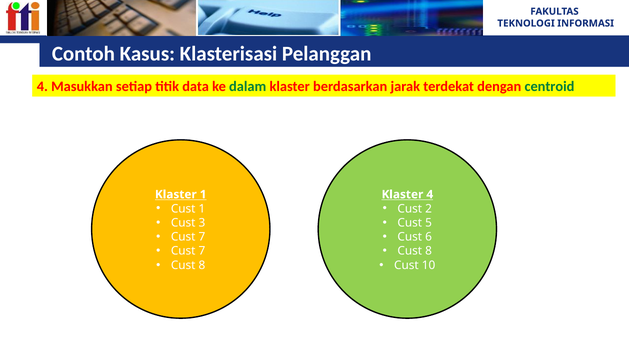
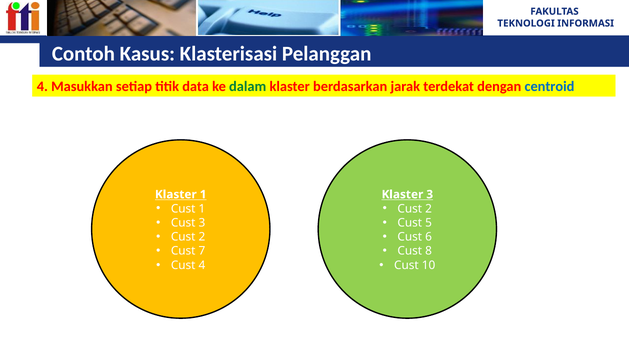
centroid colour: green -> blue
Klaster 4: 4 -> 3
7 at (202, 237): 7 -> 2
8 at (202, 265): 8 -> 4
